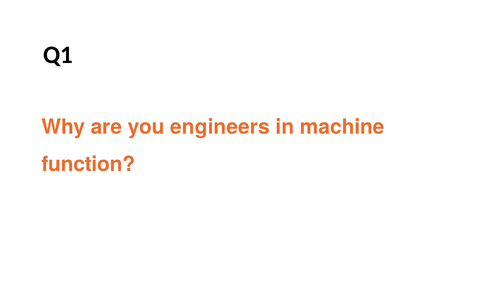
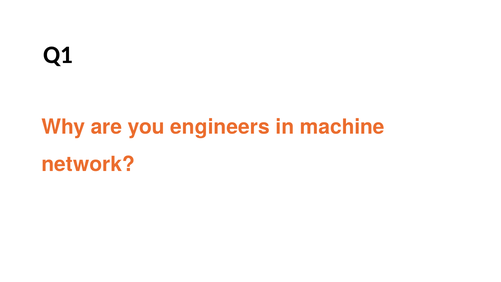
function: function -> network
